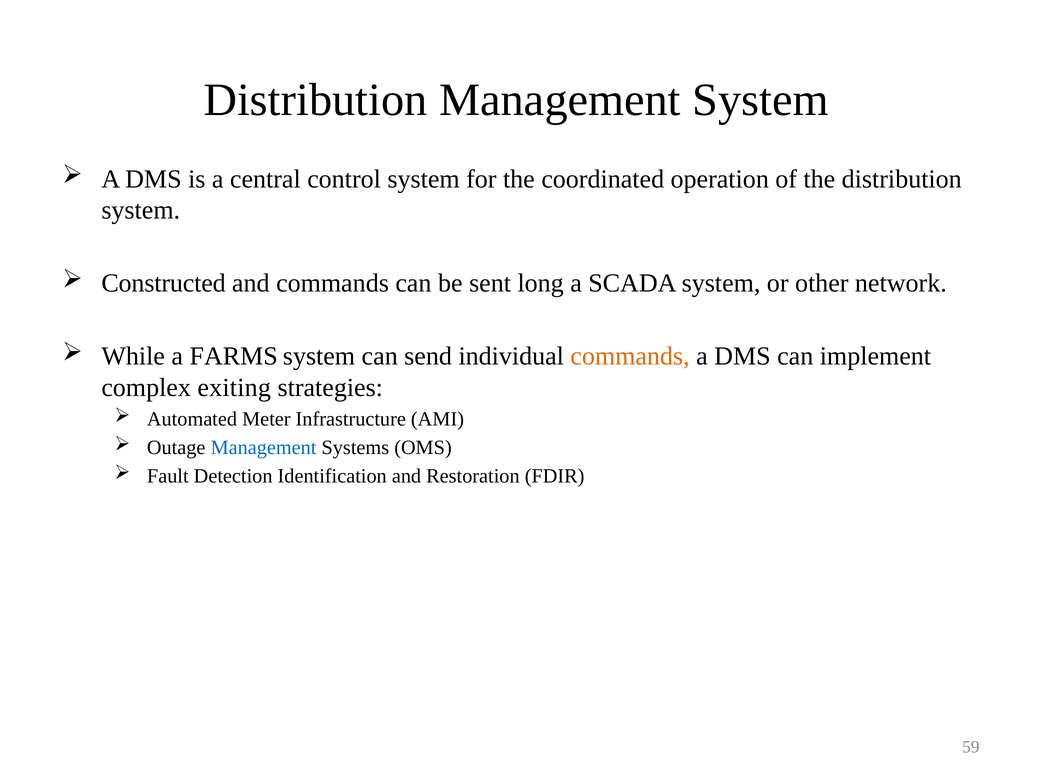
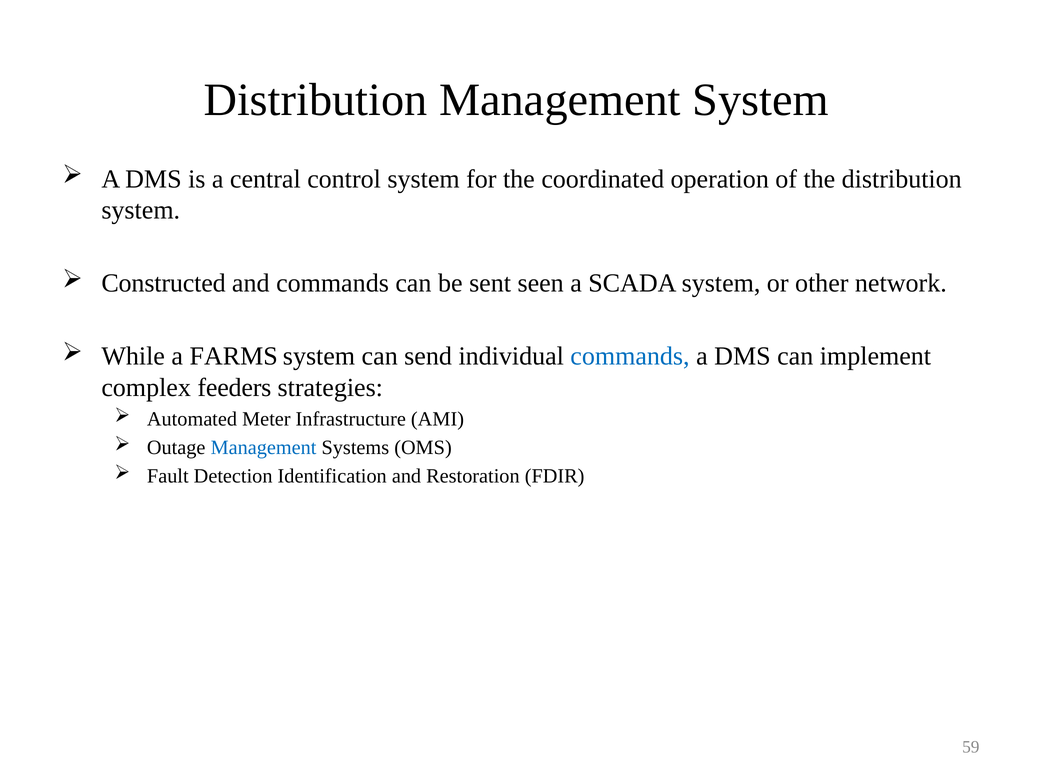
long: long -> seen
commands at (630, 356) colour: orange -> blue
exiting: exiting -> feeders
